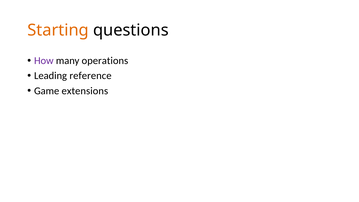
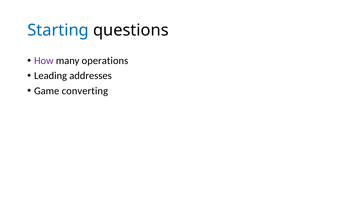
Starting colour: orange -> blue
reference: reference -> addresses
extensions: extensions -> converting
